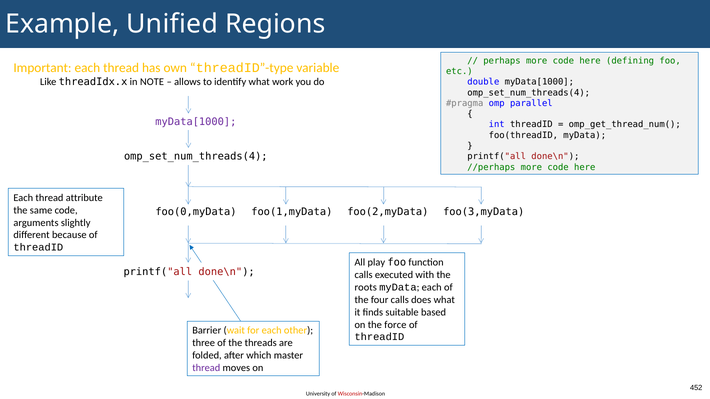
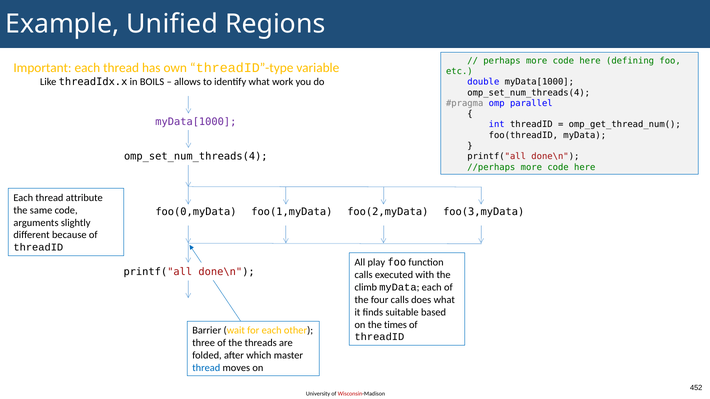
NOTE: NOTE -> BOILS
roots: roots -> climb
force: force -> times
thread at (206, 368) colour: purple -> blue
